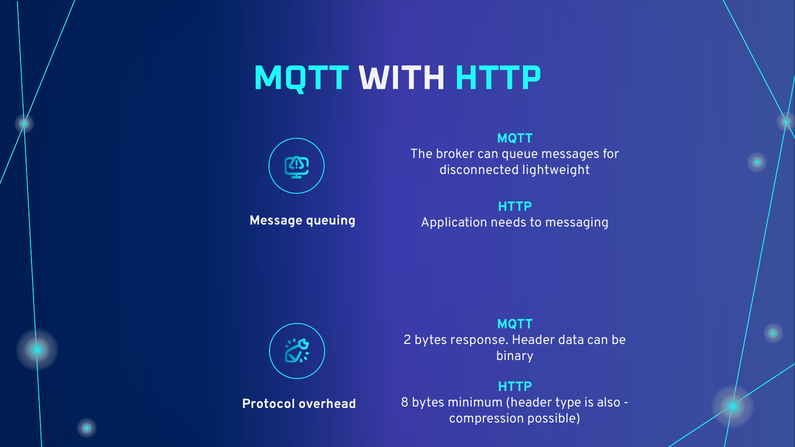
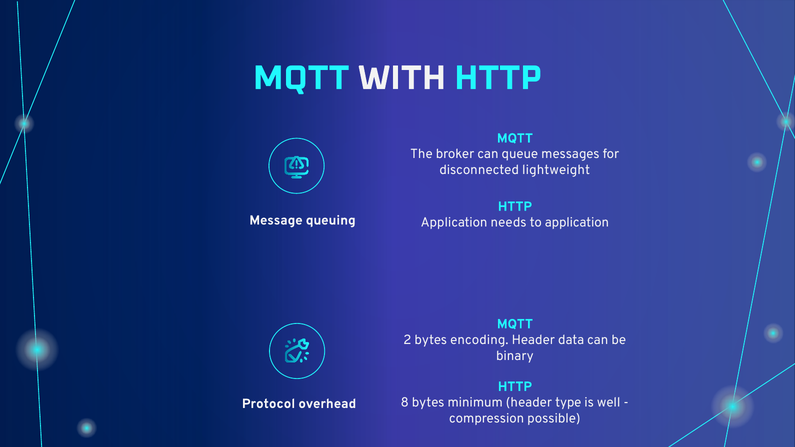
to messaging: messaging -> application
response: response -> encoding
also: also -> well
